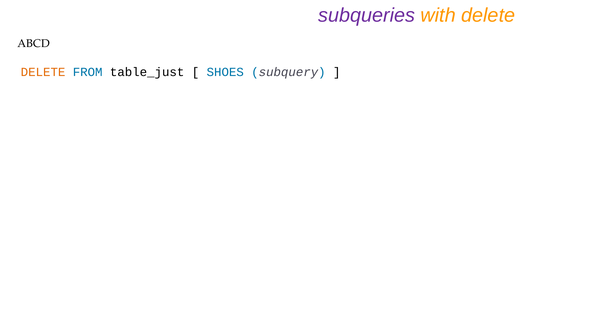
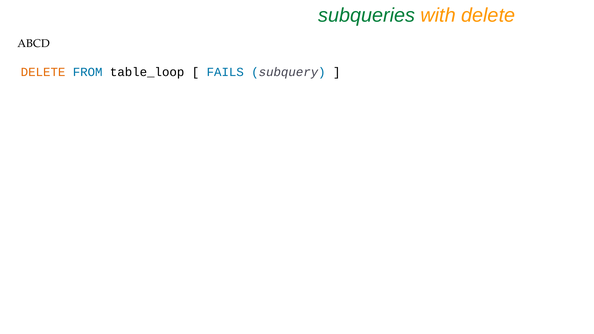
subqueries colour: purple -> green
table_just: table_just -> table_loop
SHOES: SHOES -> FAILS
